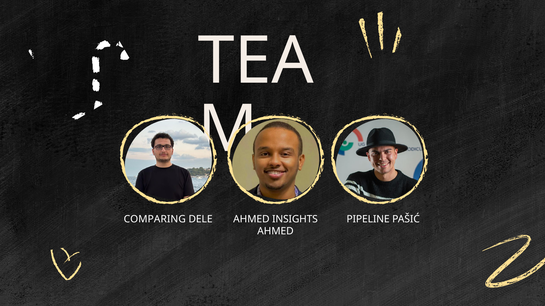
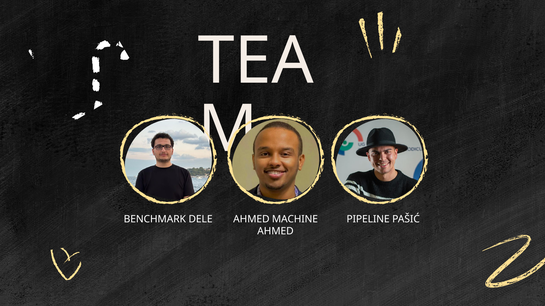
COMPARING: COMPARING -> BENCHMARK
INSIGHTS: INSIGHTS -> MACHINE
